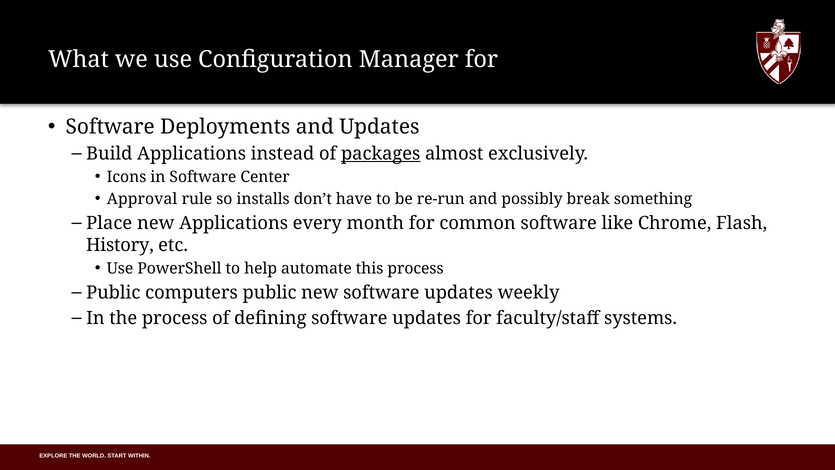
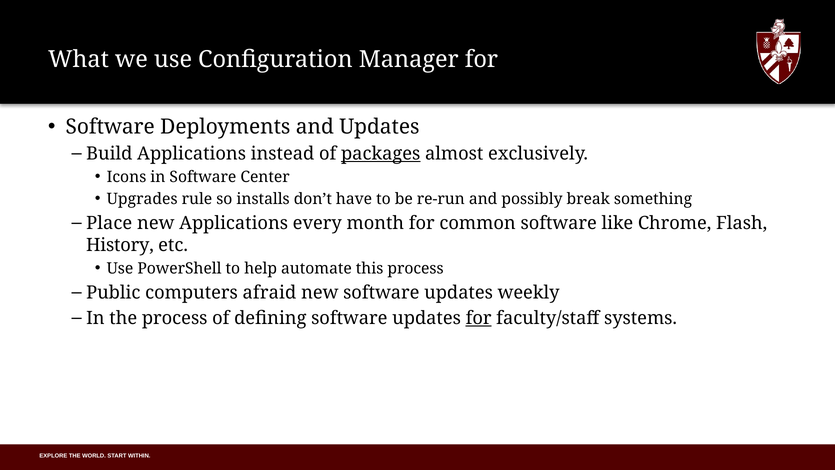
Approval: Approval -> Upgrades
computers public: public -> afraid
for at (479, 318) underline: none -> present
